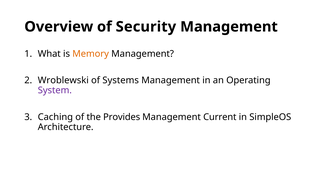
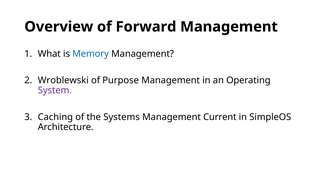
Security: Security -> Forward
Memory colour: orange -> blue
Systems: Systems -> Purpose
Provides: Provides -> Systems
